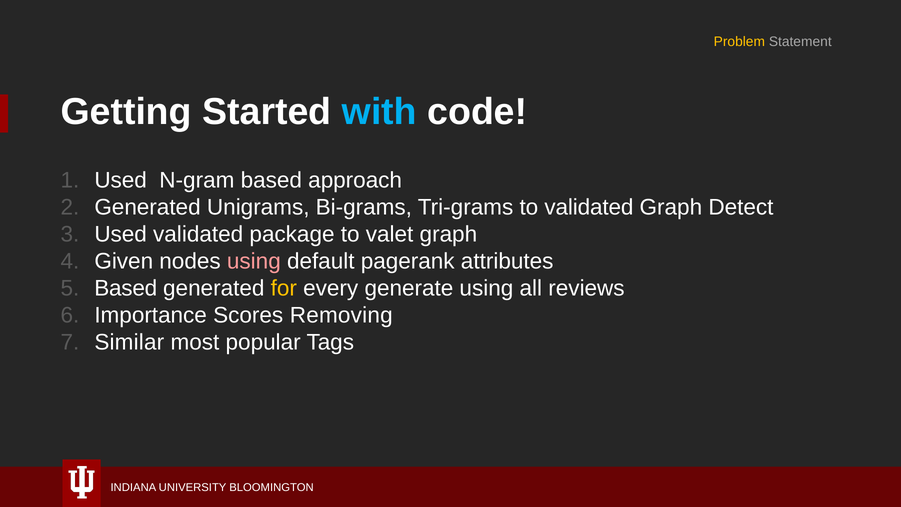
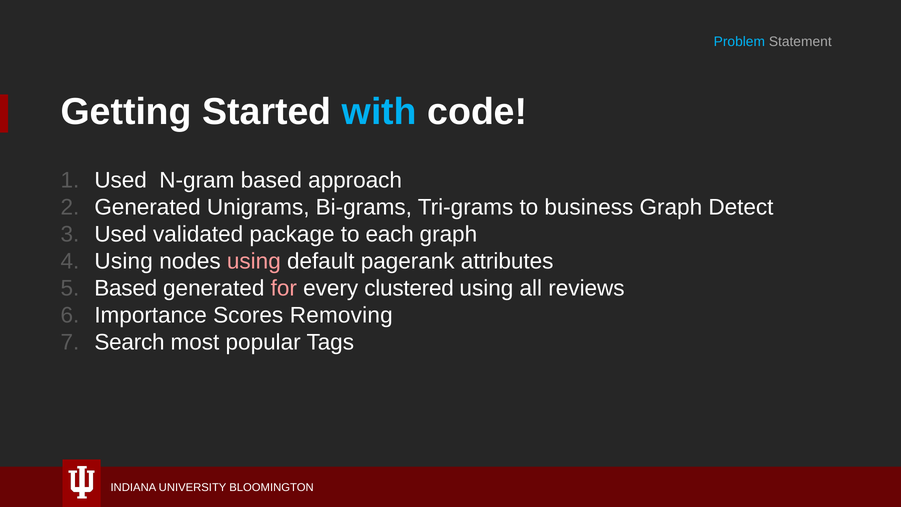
Problem colour: yellow -> light blue
to validated: validated -> business
valet: valet -> each
Given at (124, 261): Given -> Using
for colour: yellow -> pink
generate: generate -> clustered
Similar: Similar -> Search
